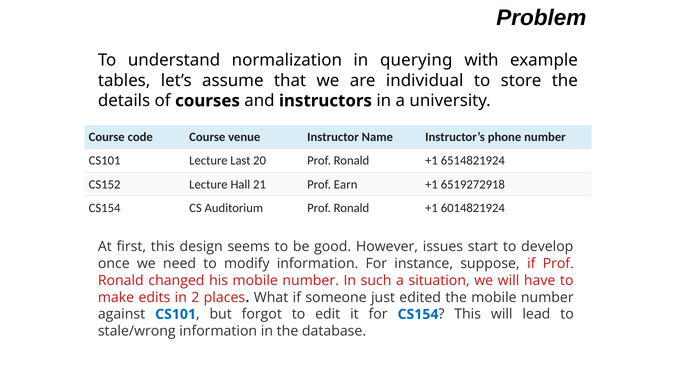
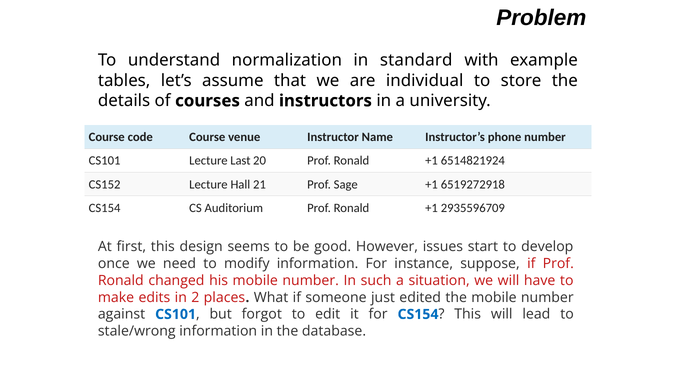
querying: querying -> standard
Earn: Earn -> Sage
6014821924: 6014821924 -> 2935596709
